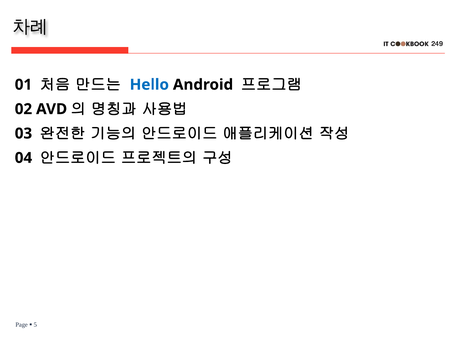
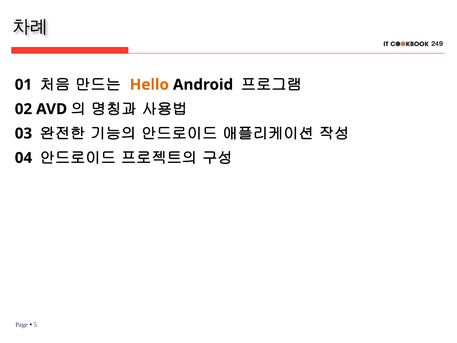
Hello colour: blue -> orange
